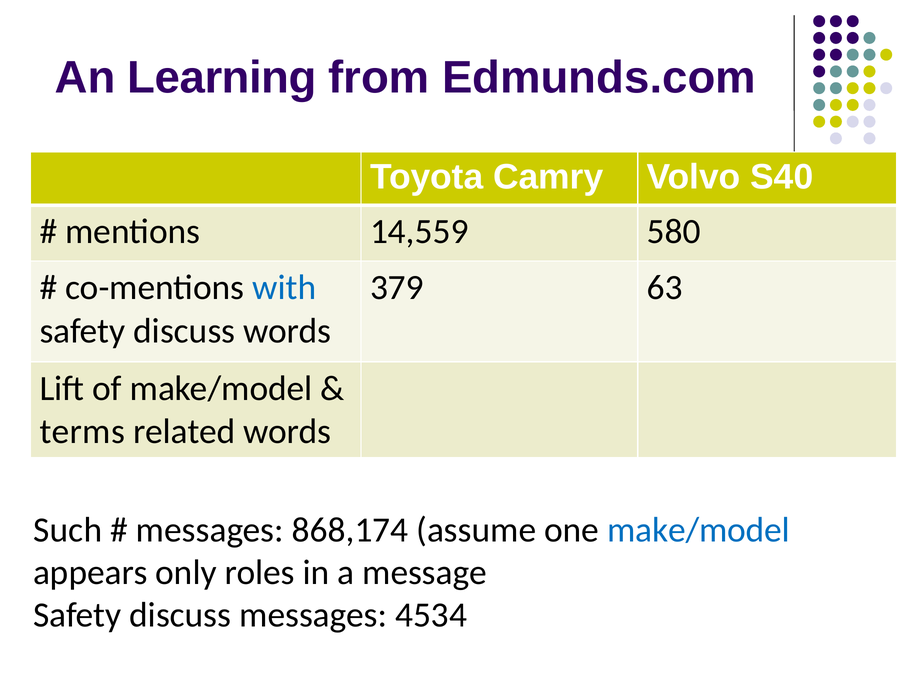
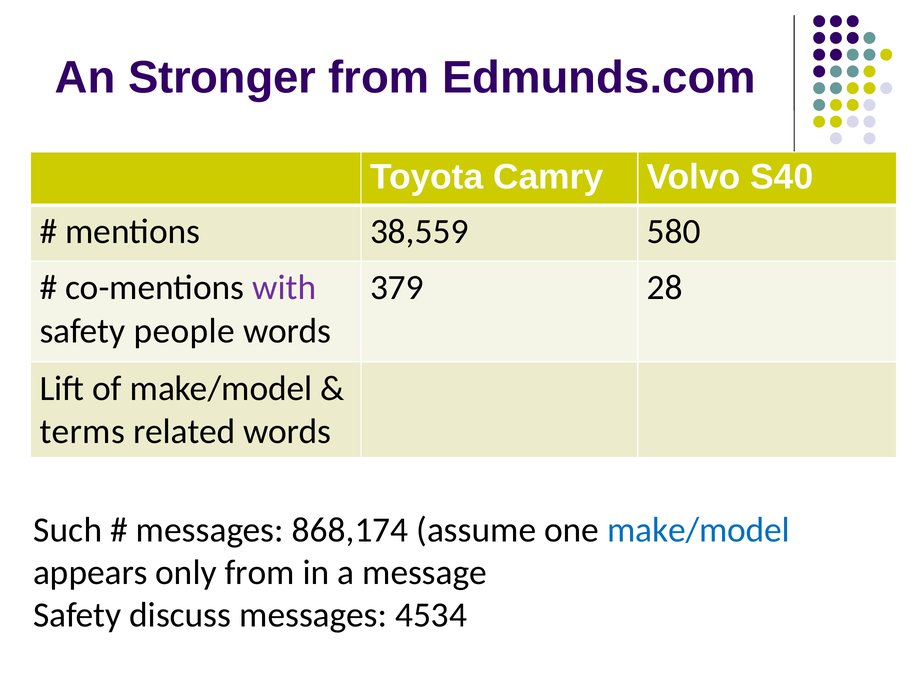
Learning: Learning -> Stronger
14,559: 14,559 -> 38,559
with colour: blue -> purple
63: 63 -> 28
discuss at (184, 331): discuss -> people
only roles: roles -> from
